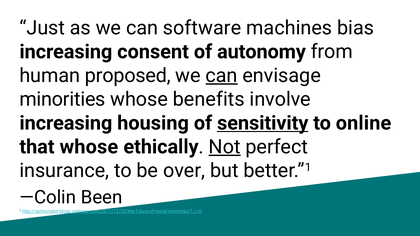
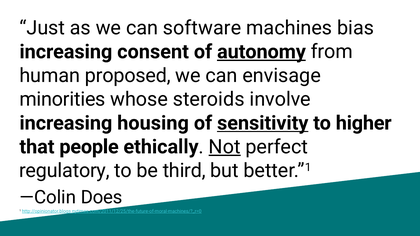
autonomy underline: none -> present
can at (222, 76) underline: present -> none
benefits: benefits -> steroids
online: online -> higher
that whose: whose -> people
insurance: insurance -> regulatory
over: over -> third
Been: Been -> Does
